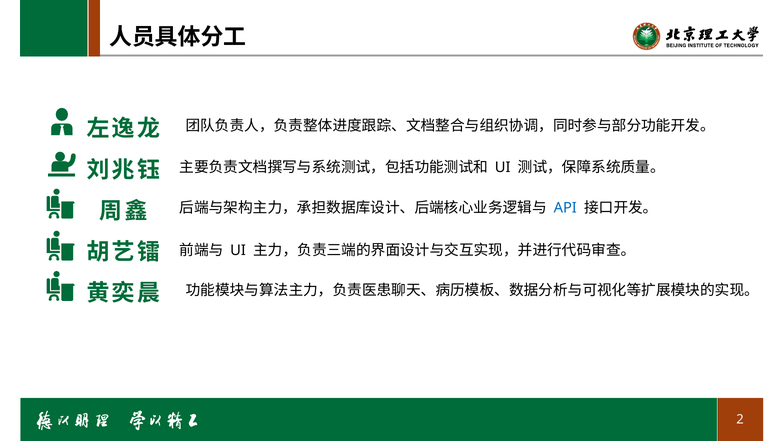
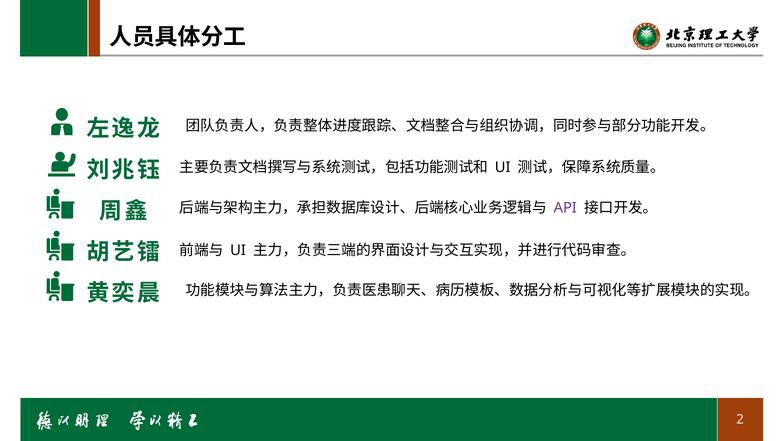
API colour: blue -> purple
